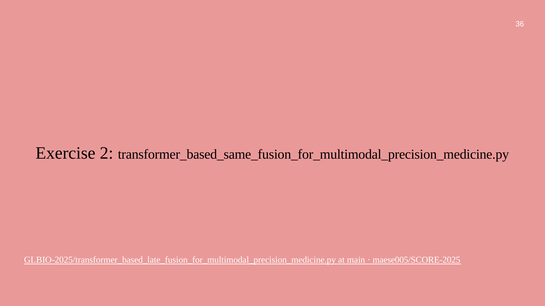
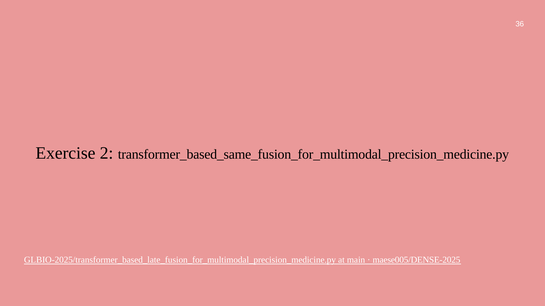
maese005/SCORE-2025: maese005/SCORE-2025 -> maese005/DENSE-2025
